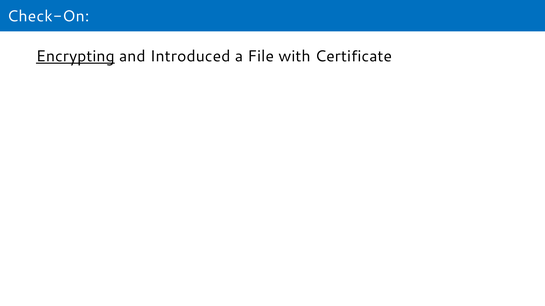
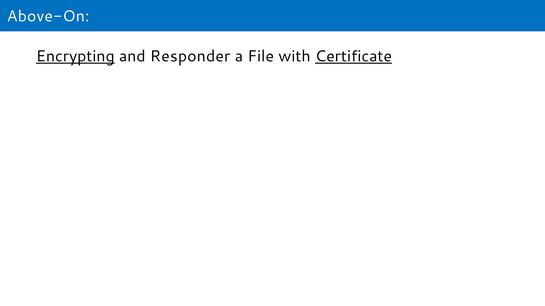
Check-On: Check-On -> Above-On
Introduced: Introduced -> Responder
Certificate underline: none -> present
